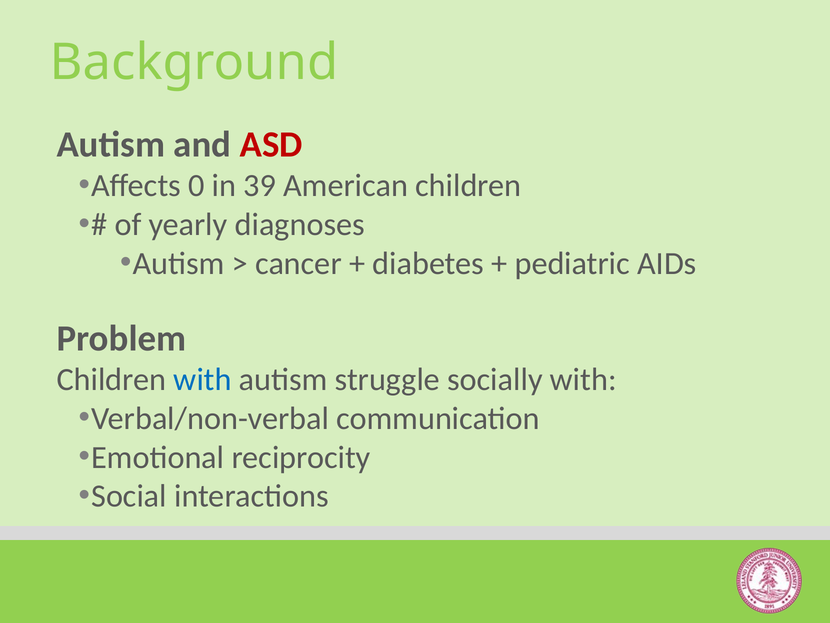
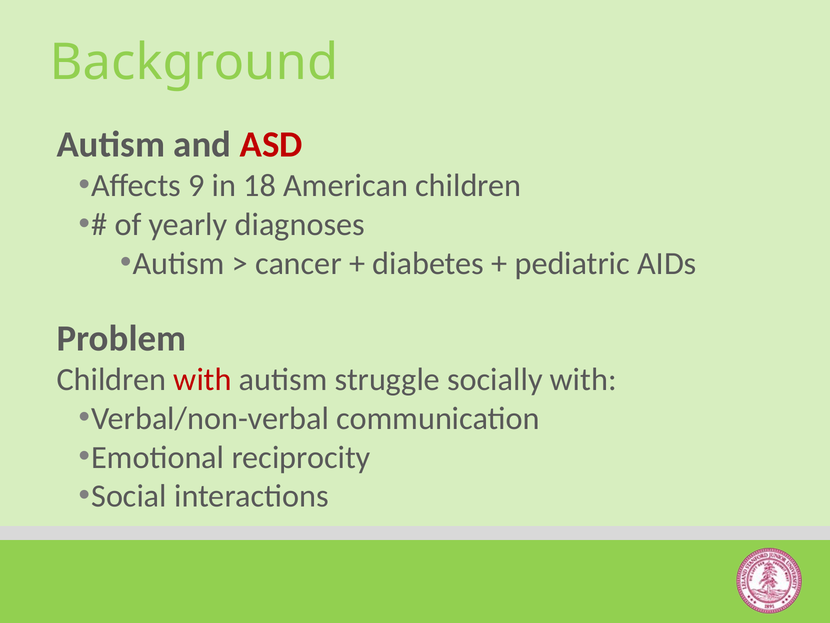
0: 0 -> 9
39: 39 -> 18
with at (203, 379) colour: blue -> red
